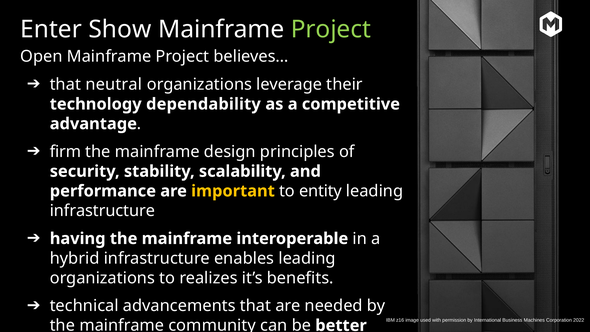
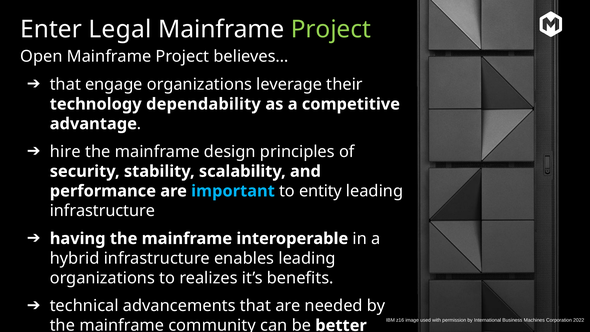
Show: Show -> Legal
neutral: neutral -> engage
firm: firm -> hire
important colour: yellow -> light blue
